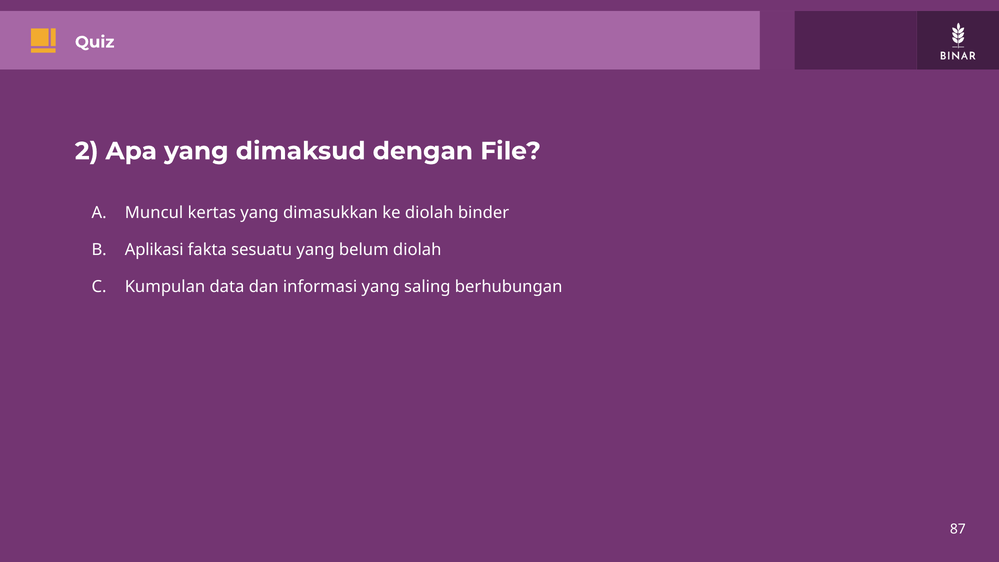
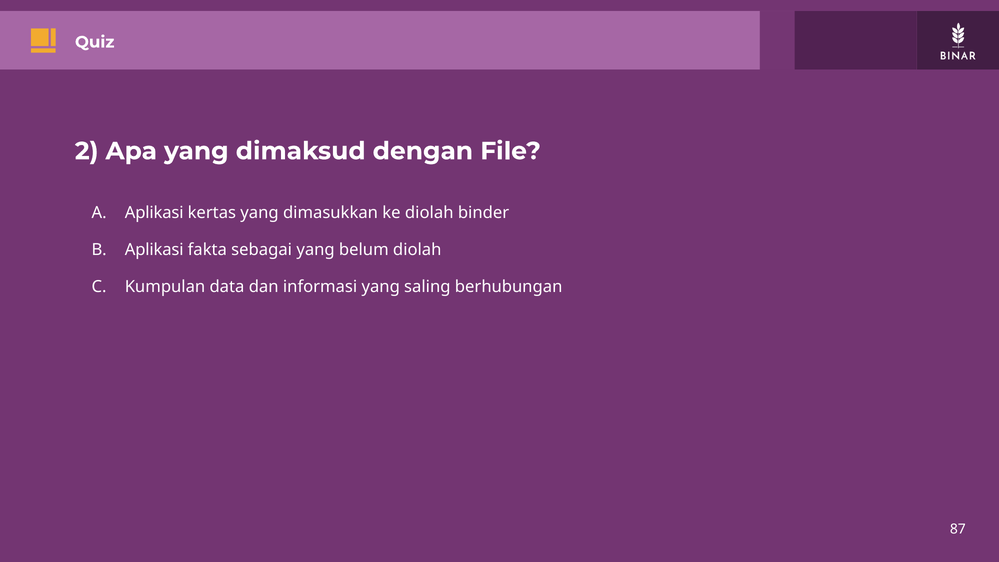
Muncul at (154, 213): Muncul -> Aplikasi
sesuatu: sesuatu -> sebagai
